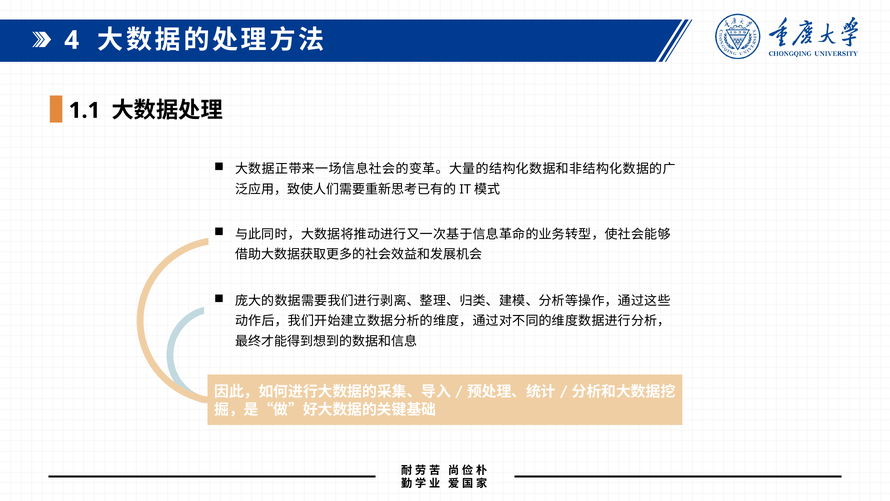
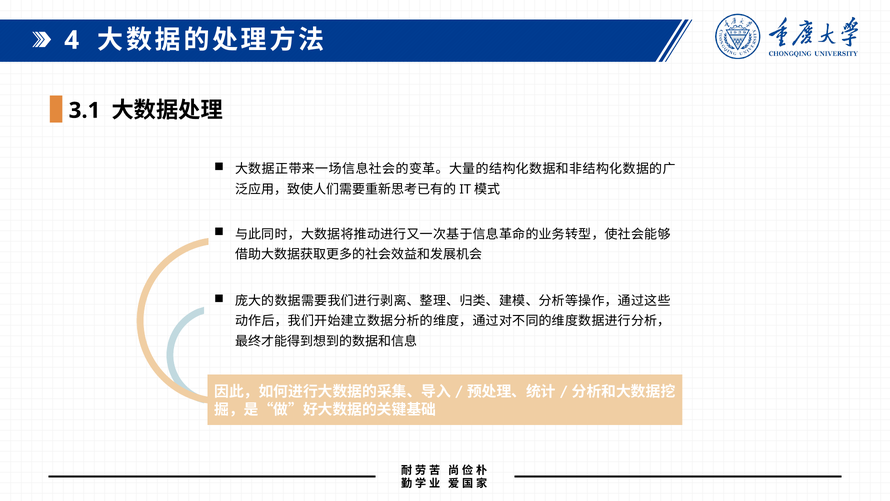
1.1: 1.1 -> 3.1
